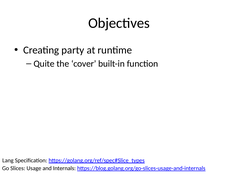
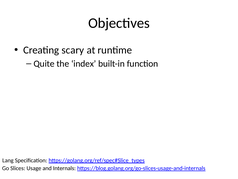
party: party -> scary
cover: cover -> index
